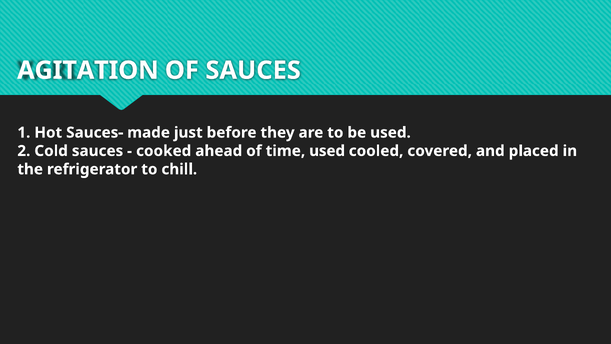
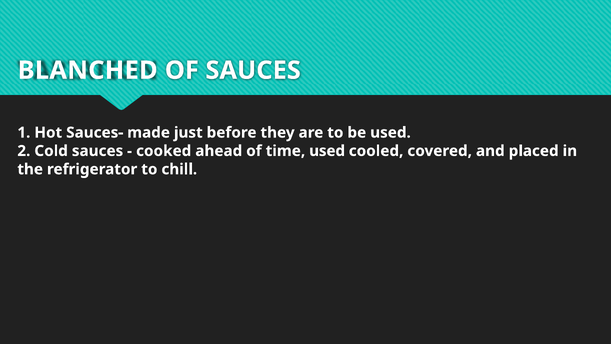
AGITATION: AGITATION -> BLANCHED
